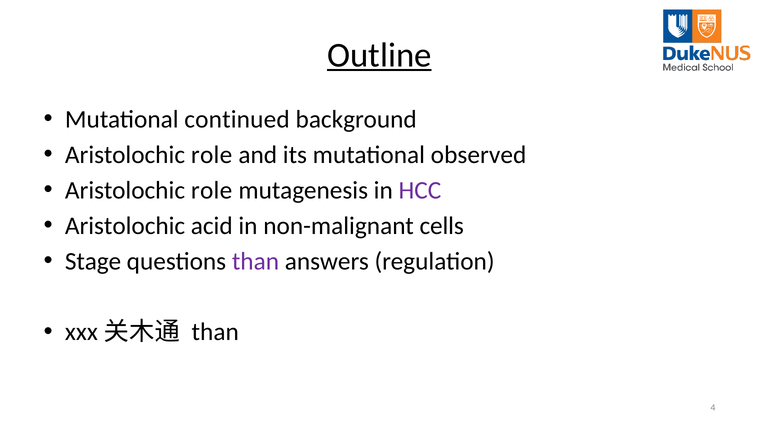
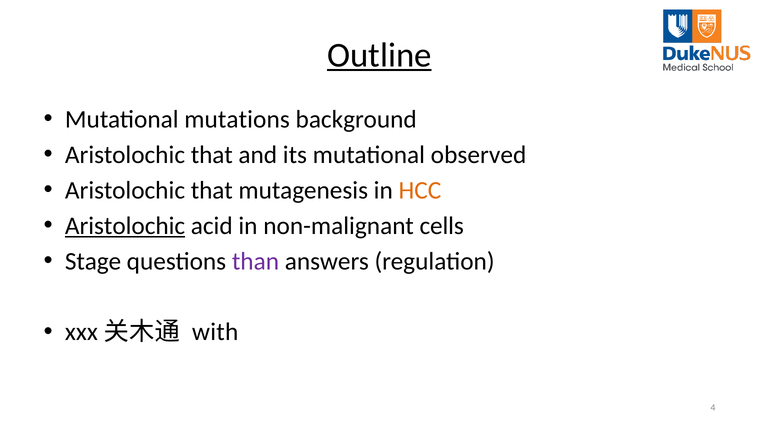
continued: continued -> mutations
role at (212, 155): role -> that
role at (212, 190): role -> that
HCC colour: purple -> orange
Aristolochic at (125, 226) underline: none -> present
than at (215, 332): than -> with
